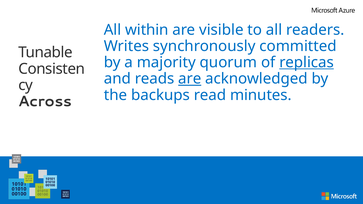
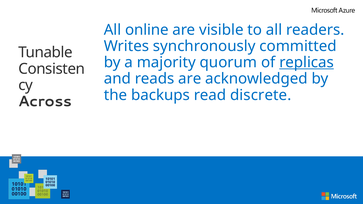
within: within -> online
are at (190, 79) underline: present -> none
minutes: minutes -> discrete
